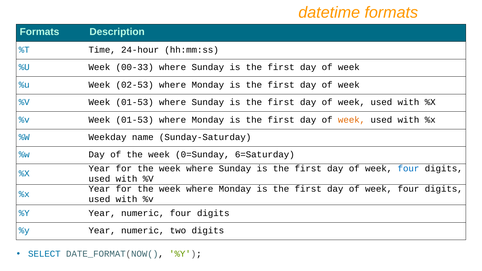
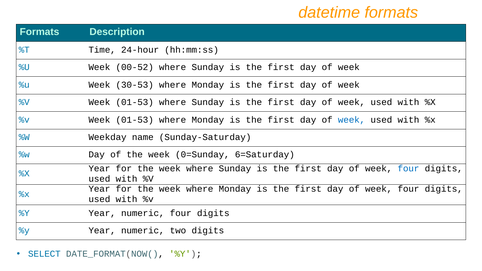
00-33: 00-33 -> 00-52
02-53: 02-53 -> 30-53
week at (352, 120) colour: orange -> blue
